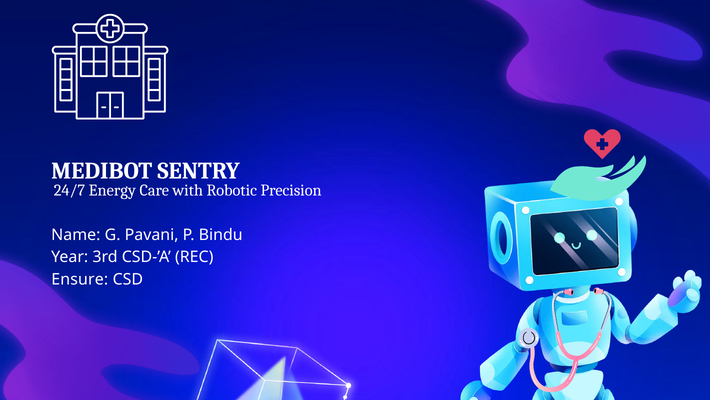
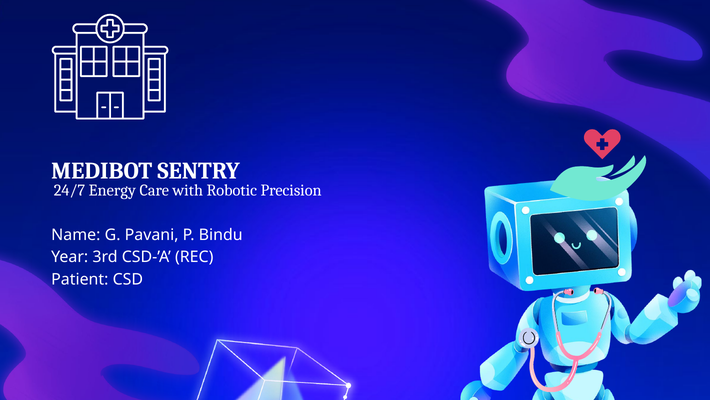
Ensure: Ensure -> Patient
